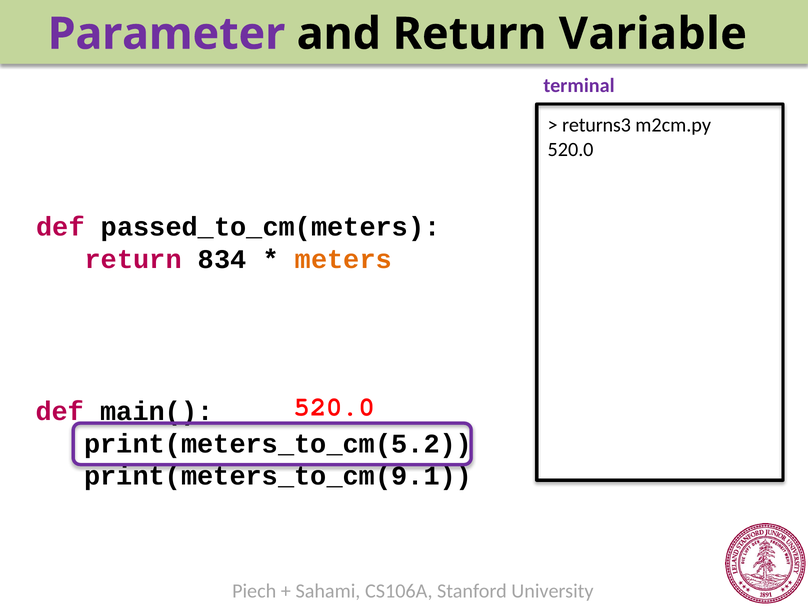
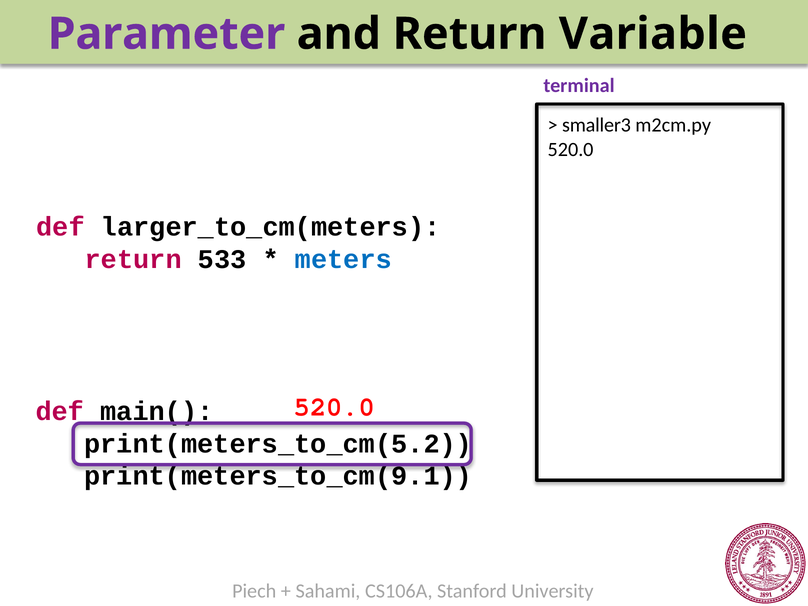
returns3: returns3 -> smaller3
passed_to_cm(meters: passed_to_cm(meters -> larger_to_cm(meters
834: 834 -> 533
meters colour: orange -> blue
